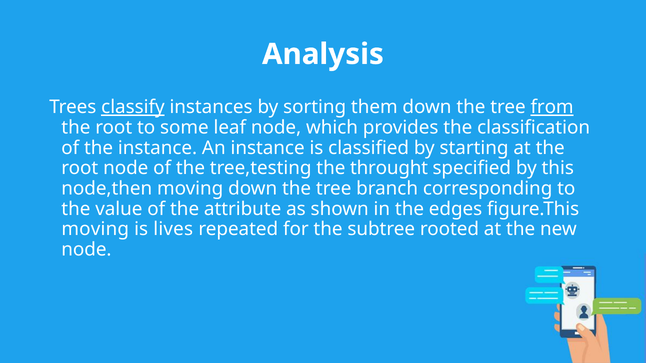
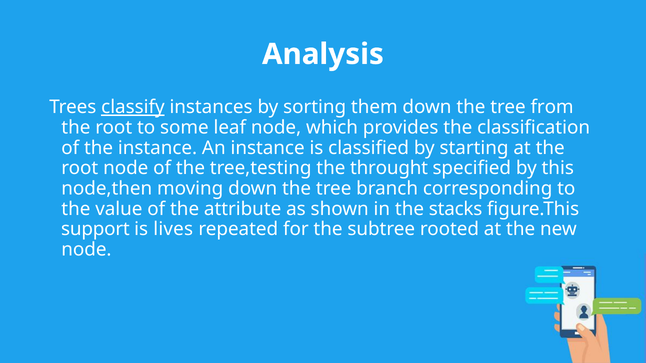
from underline: present -> none
edges: edges -> stacks
moving at (95, 229): moving -> support
